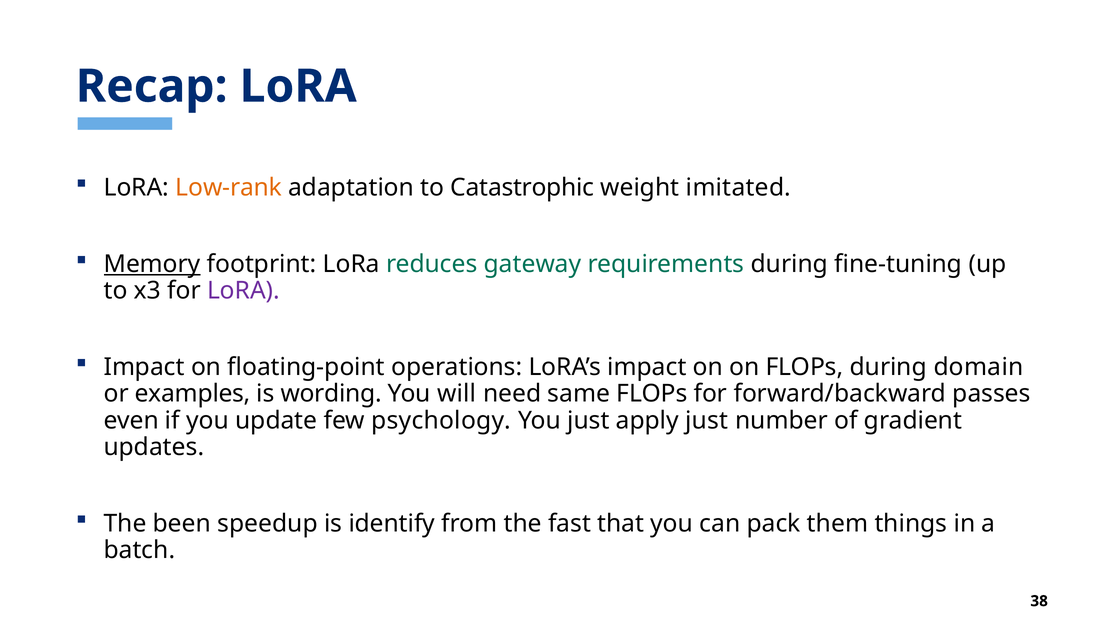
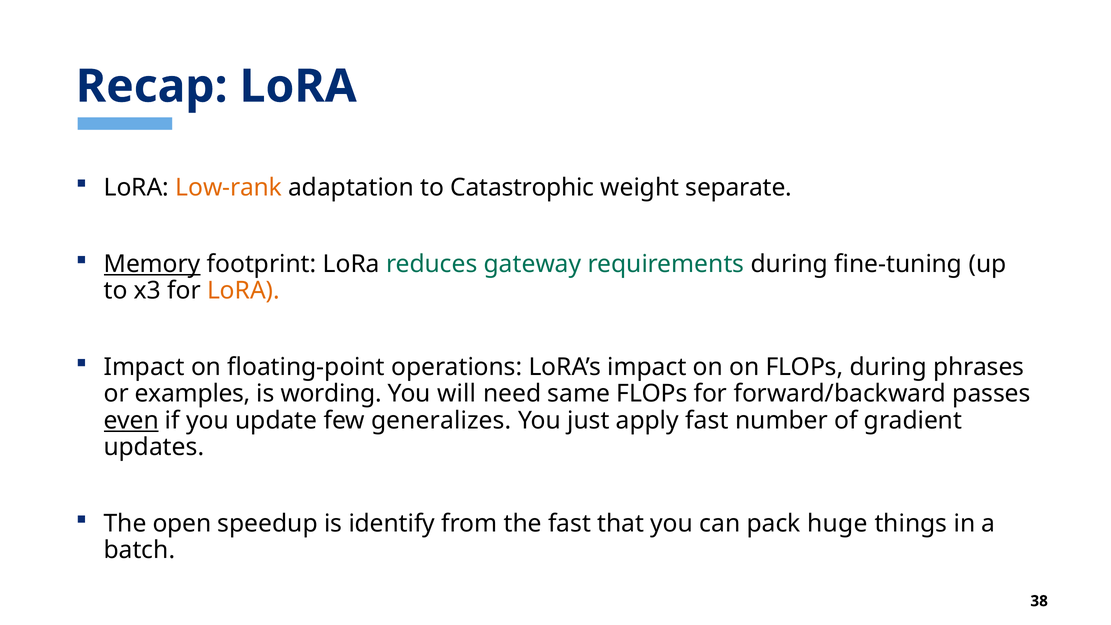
imitated: imitated -> separate
LoRA at (243, 291) colour: purple -> orange
domain: domain -> phrases
even underline: none -> present
psychology: psychology -> generalizes
apply just: just -> fast
been: been -> open
them: them -> huge
